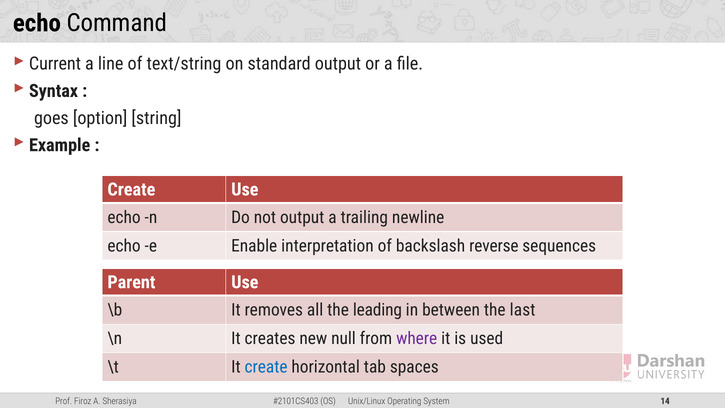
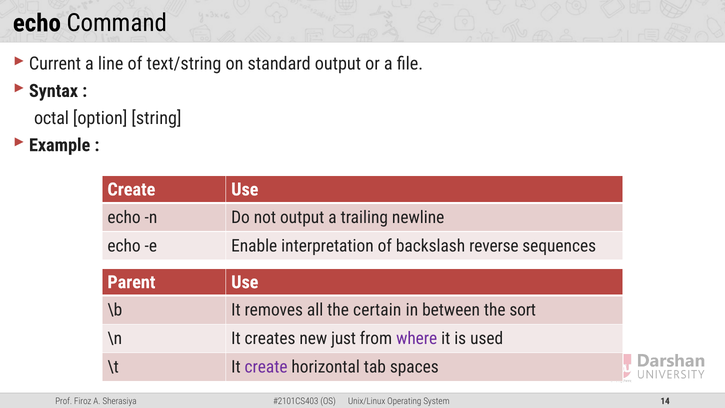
goes: goes -> octal
leading: leading -> certain
last: last -> sort
null: null -> just
create at (266, 367) colour: blue -> purple
